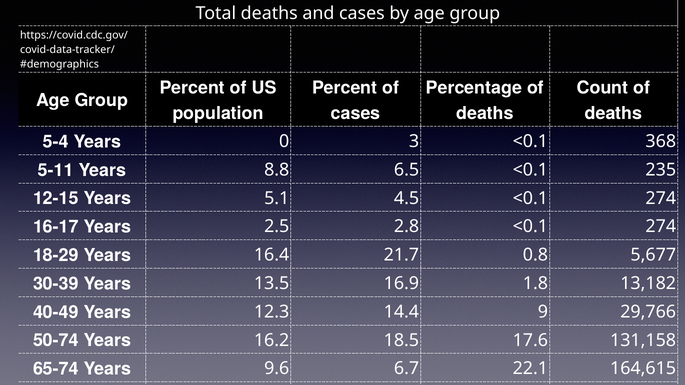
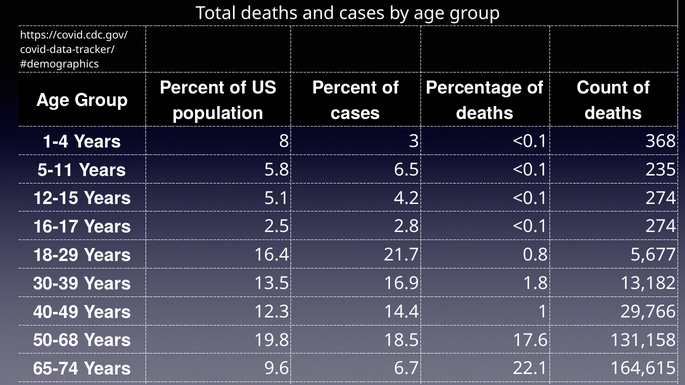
5-4: 5-4 -> 1-4
0: 0 -> 8
8.8: 8.8 -> 5.8
4.5: 4.5 -> 4.2
9: 9 -> 1
50-74: 50-74 -> 50-68
16.2: 16.2 -> 19.8
